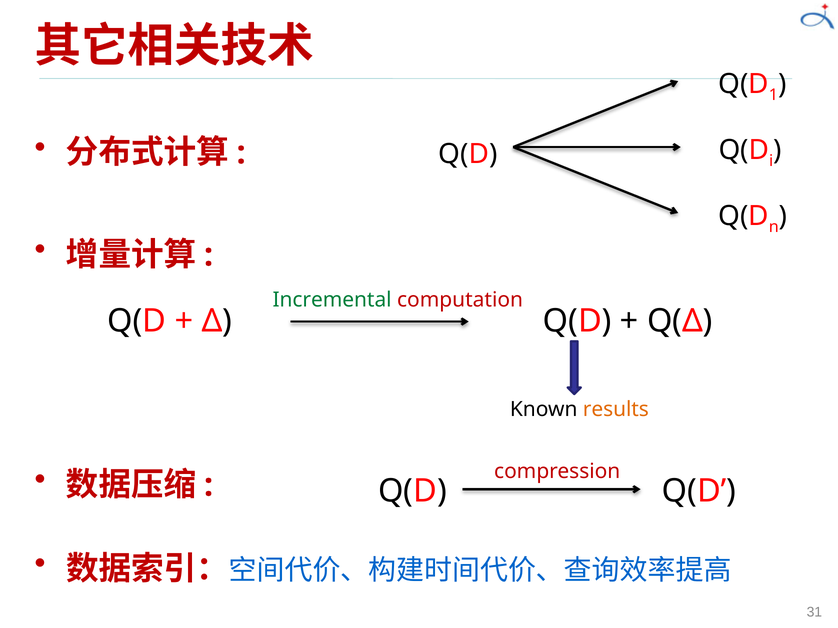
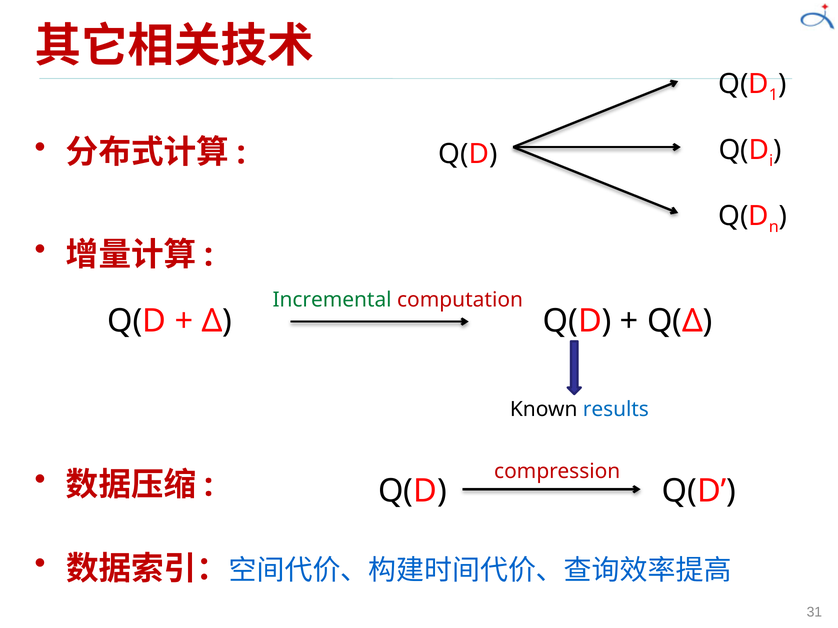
results colour: orange -> blue
